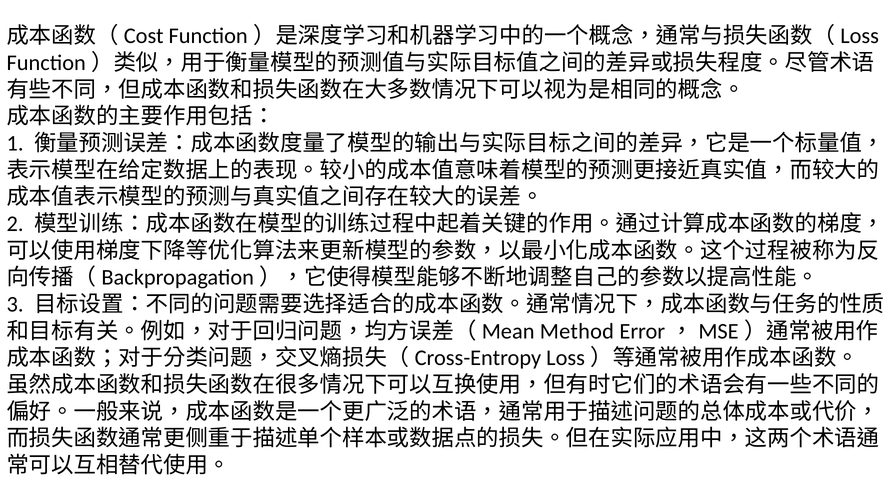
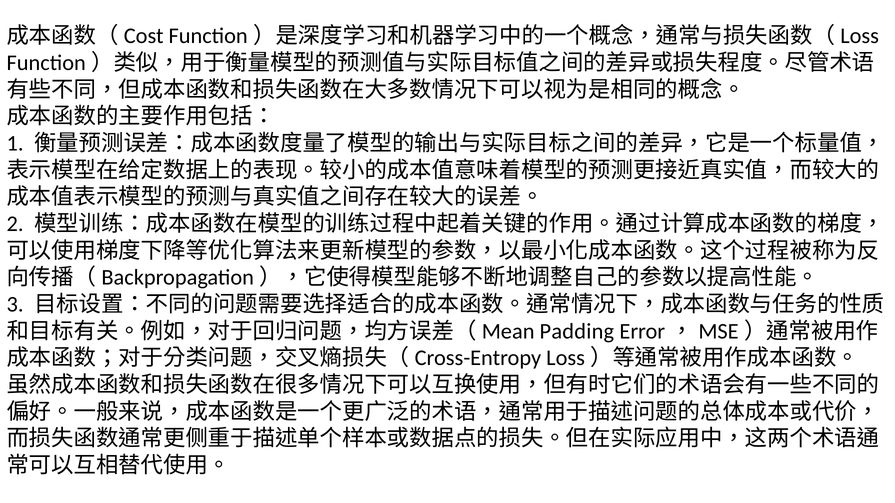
Method: Method -> Padding
